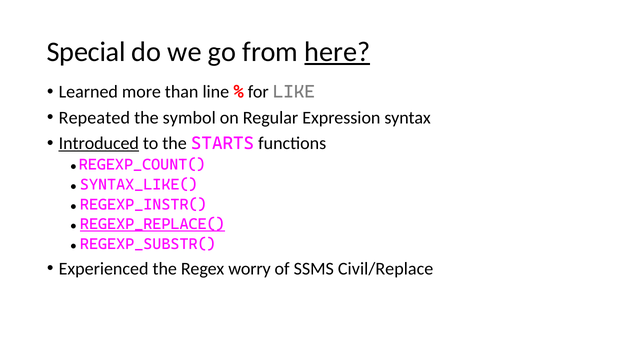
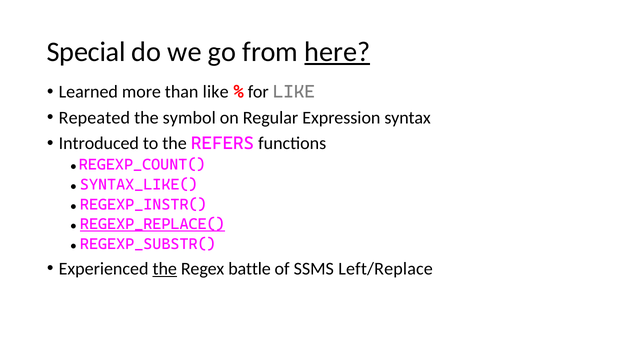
than line: line -> like
Introduced underline: present -> none
STARTS: STARTS -> REFERS
the at (165, 269) underline: none -> present
worry: worry -> battle
Civil/Replace: Civil/Replace -> Left/Replace
